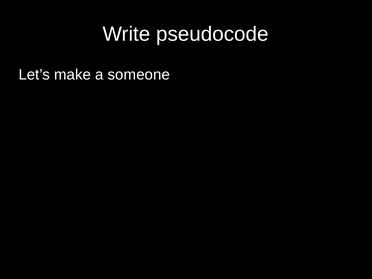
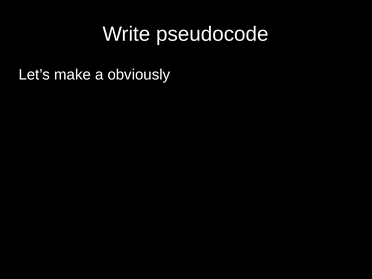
someone: someone -> obviously
